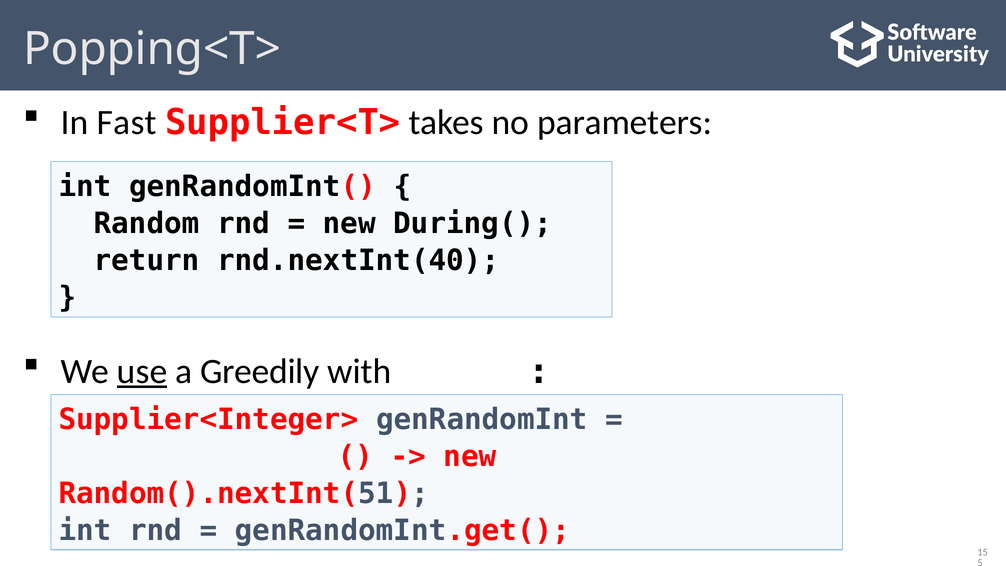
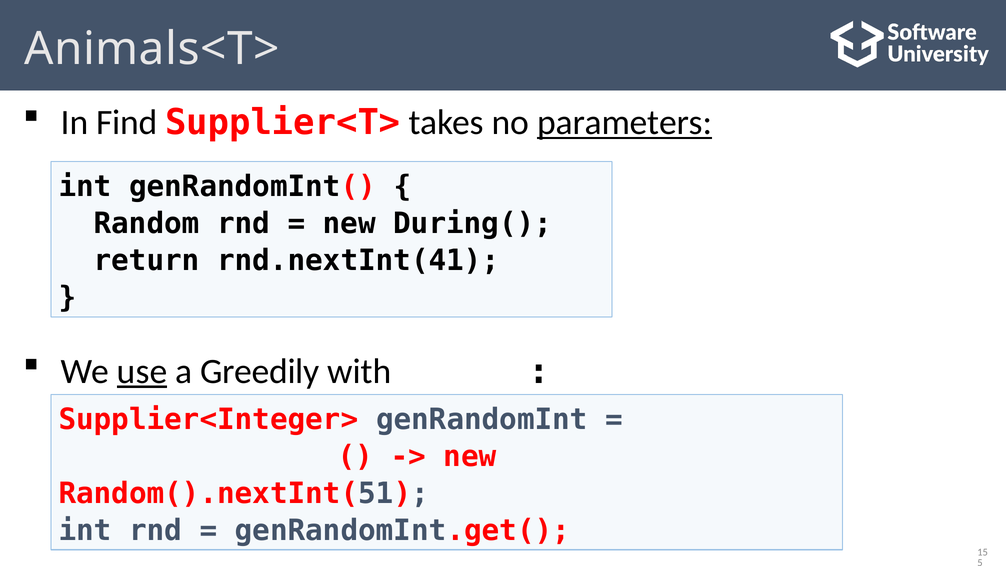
Popping<T>: Popping<T> -> Animals<T>
Fast: Fast -> Find
parameters underline: none -> present
rnd.nextInt(40: rnd.nextInt(40 -> rnd.nextInt(41
